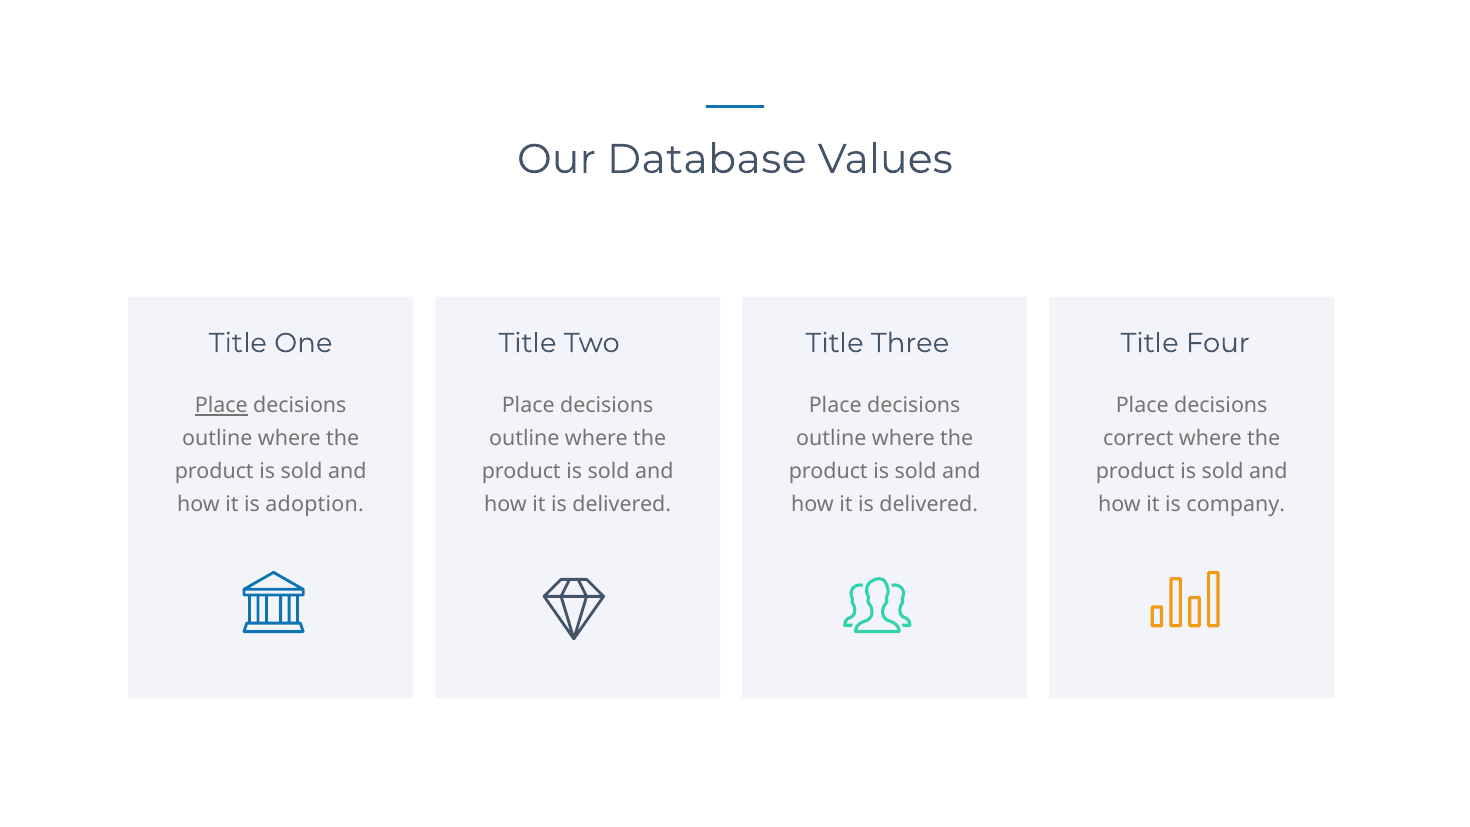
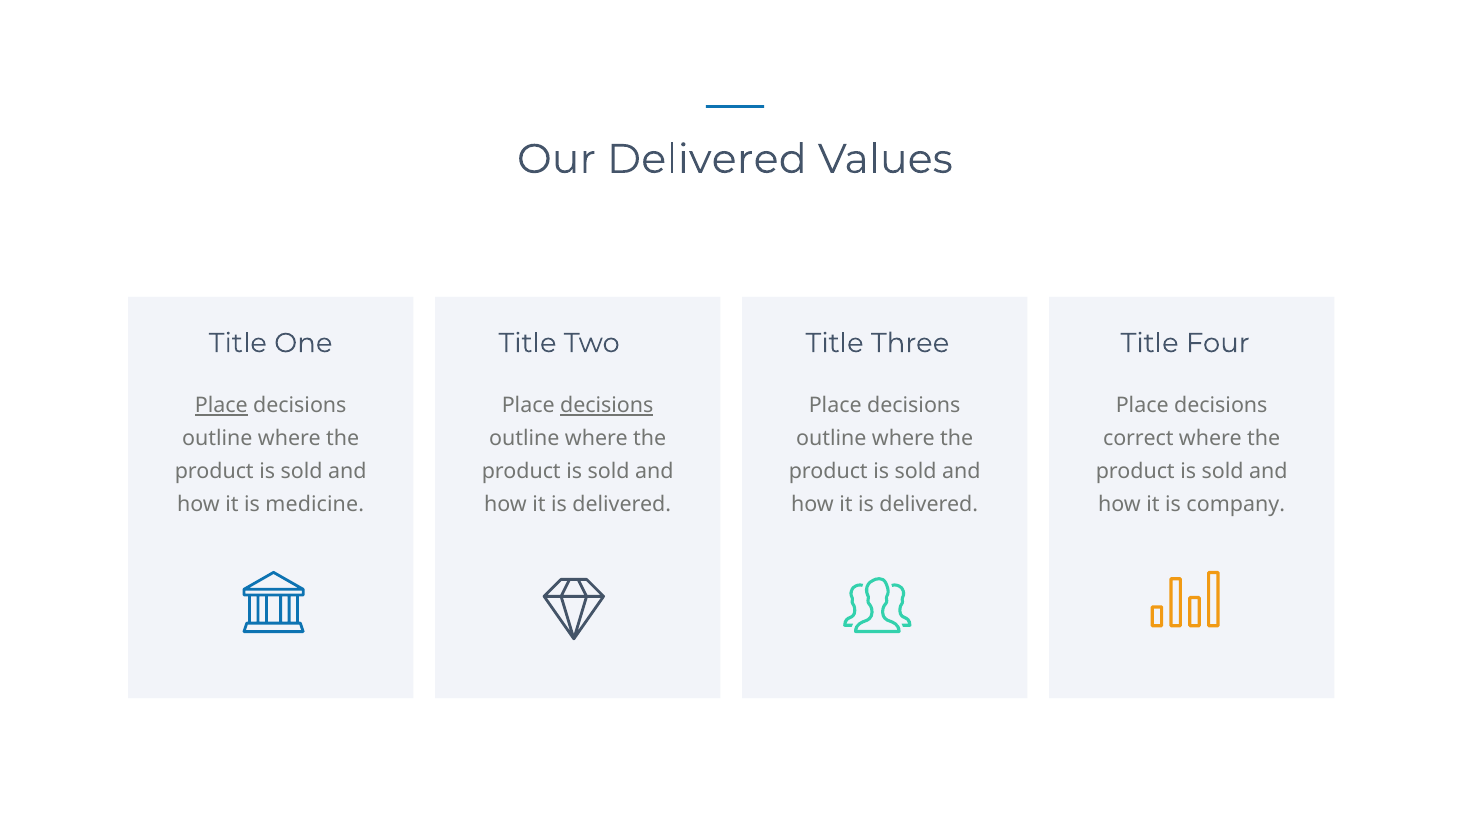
Our Database: Database -> Delivered
decisions at (607, 406) underline: none -> present
adoption: adoption -> medicine
